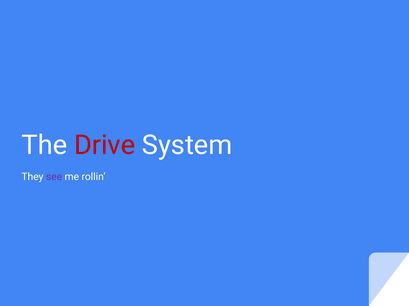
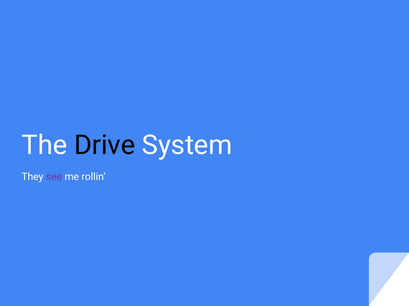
Drive colour: red -> black
